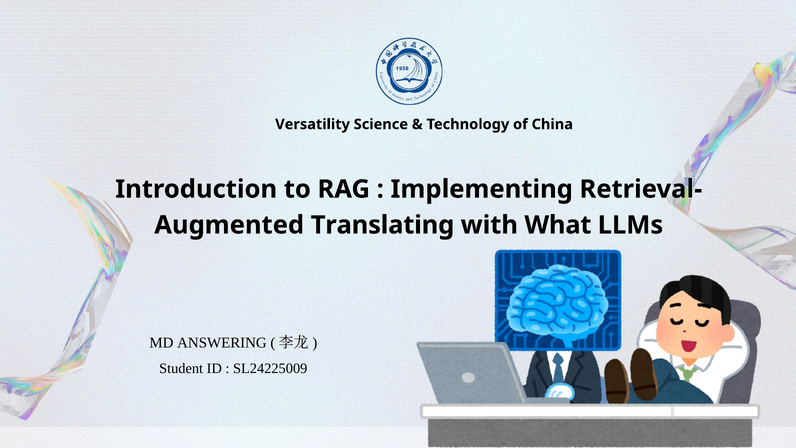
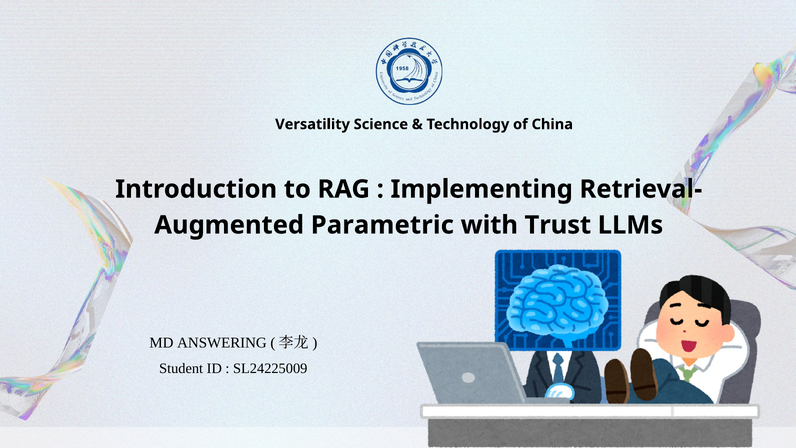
Translating: Translating -> Parametric
What: What -> Trust
